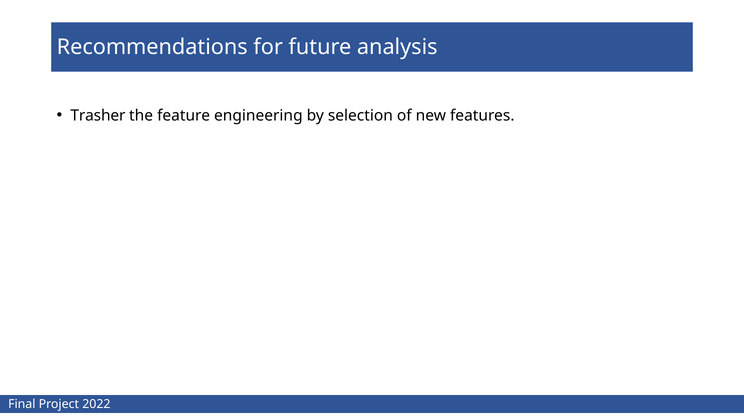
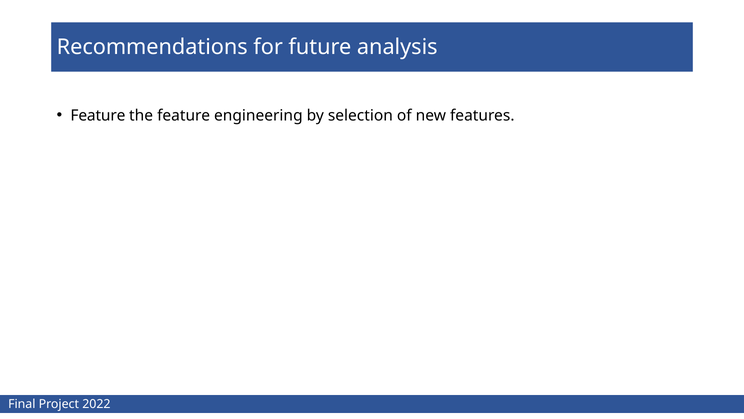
Trasher at (98, 115): Trasher -> Feature
